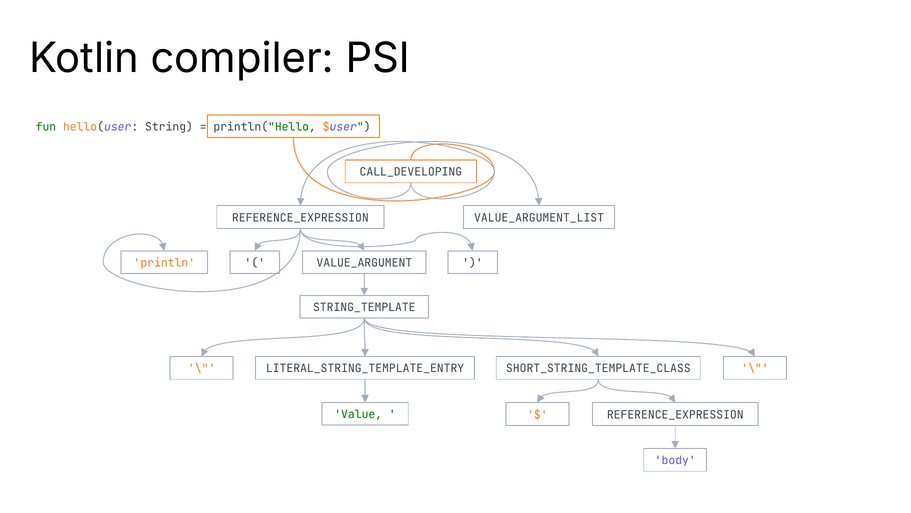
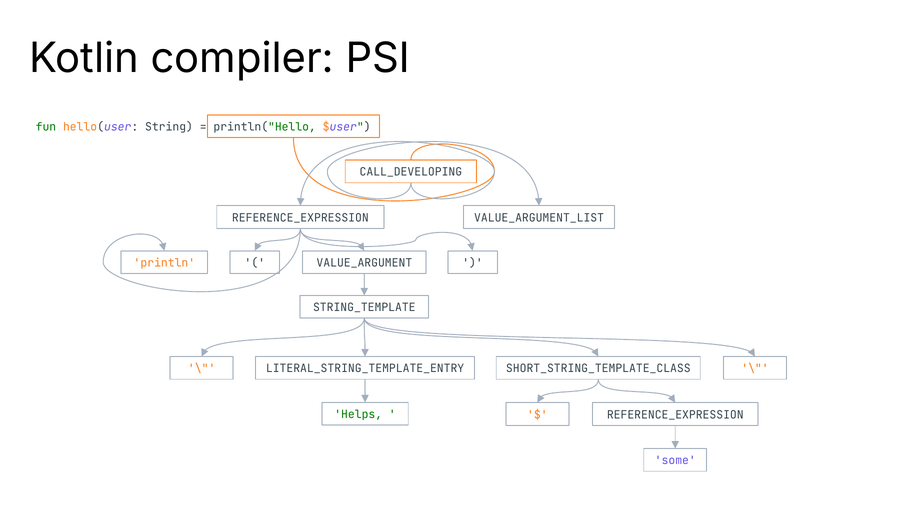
Value: Value -> Helps
body: body -> some
